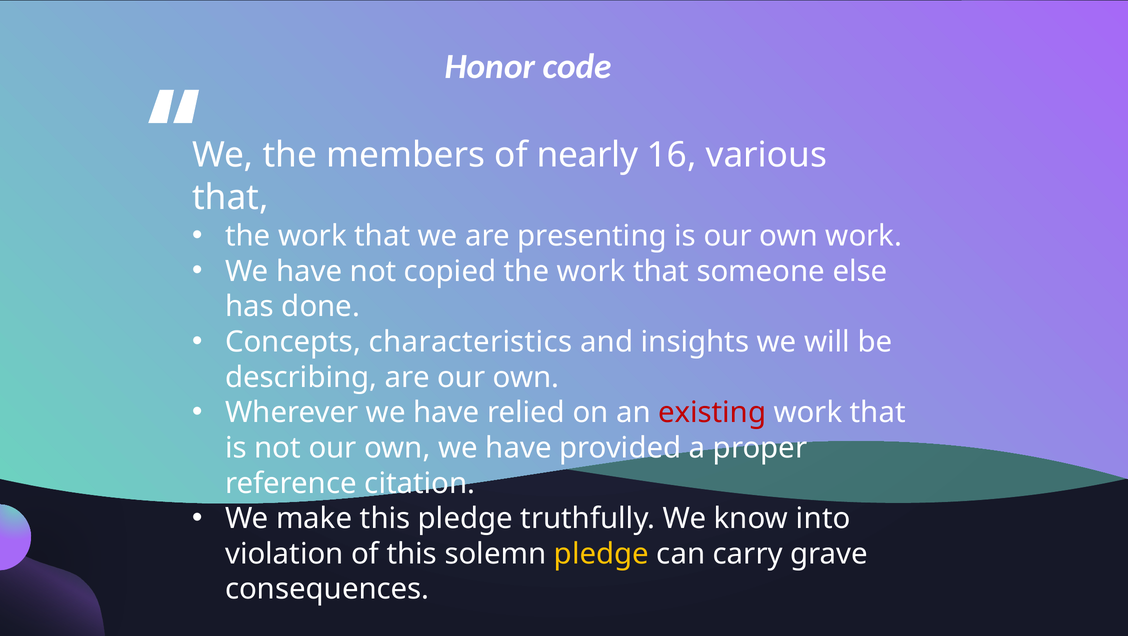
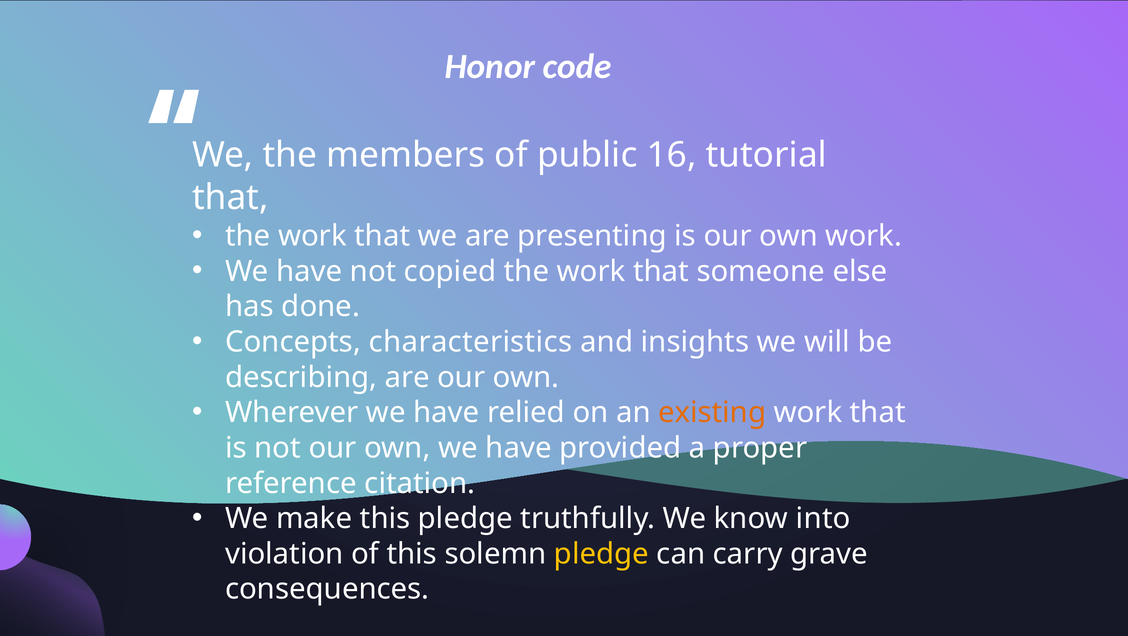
nearly: nearly -> public
various: various -> tutorial
existing colour: red -> orange
